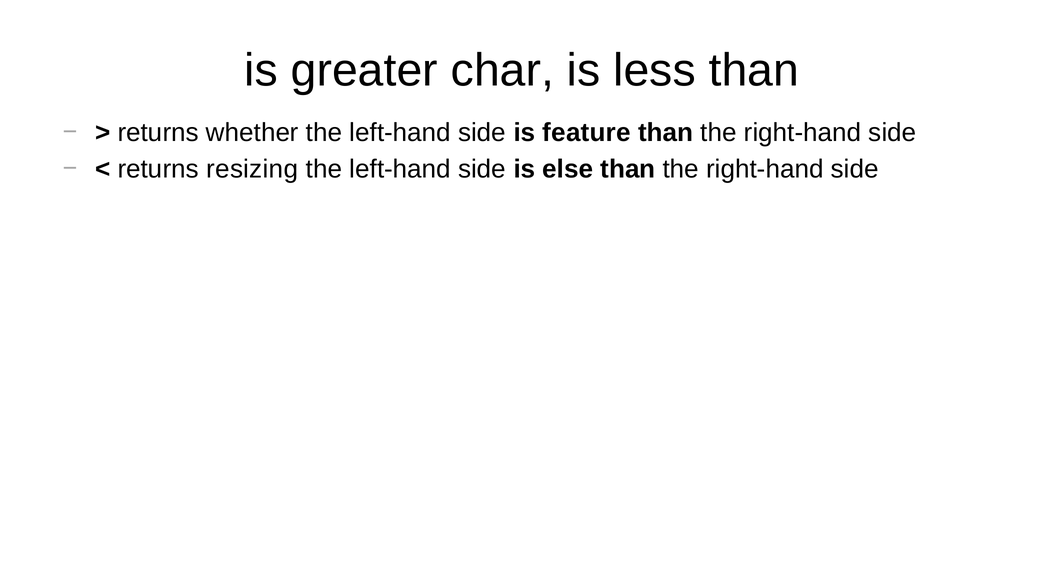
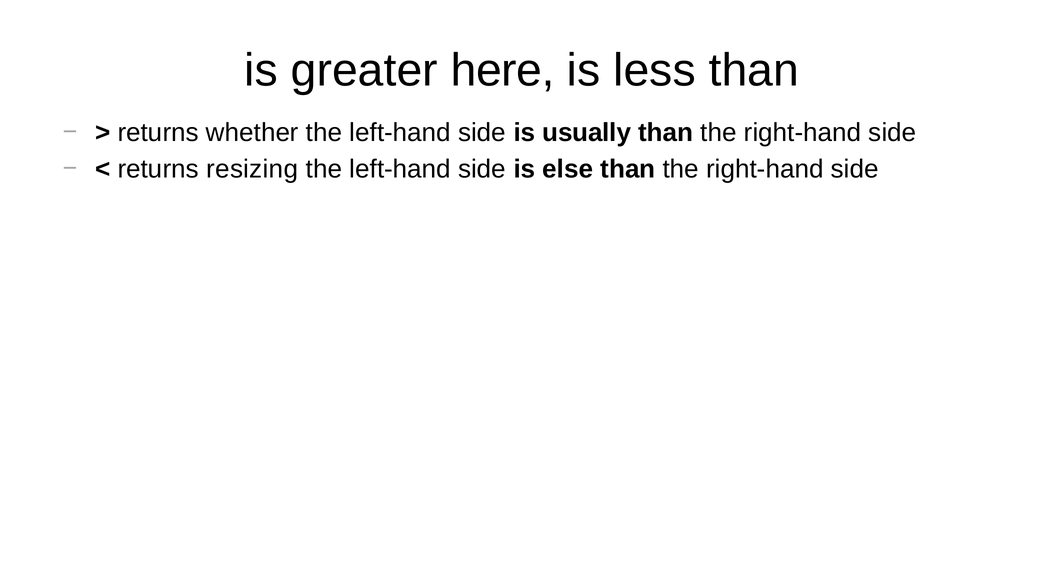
char: char -> here
feature: feature -> usually
